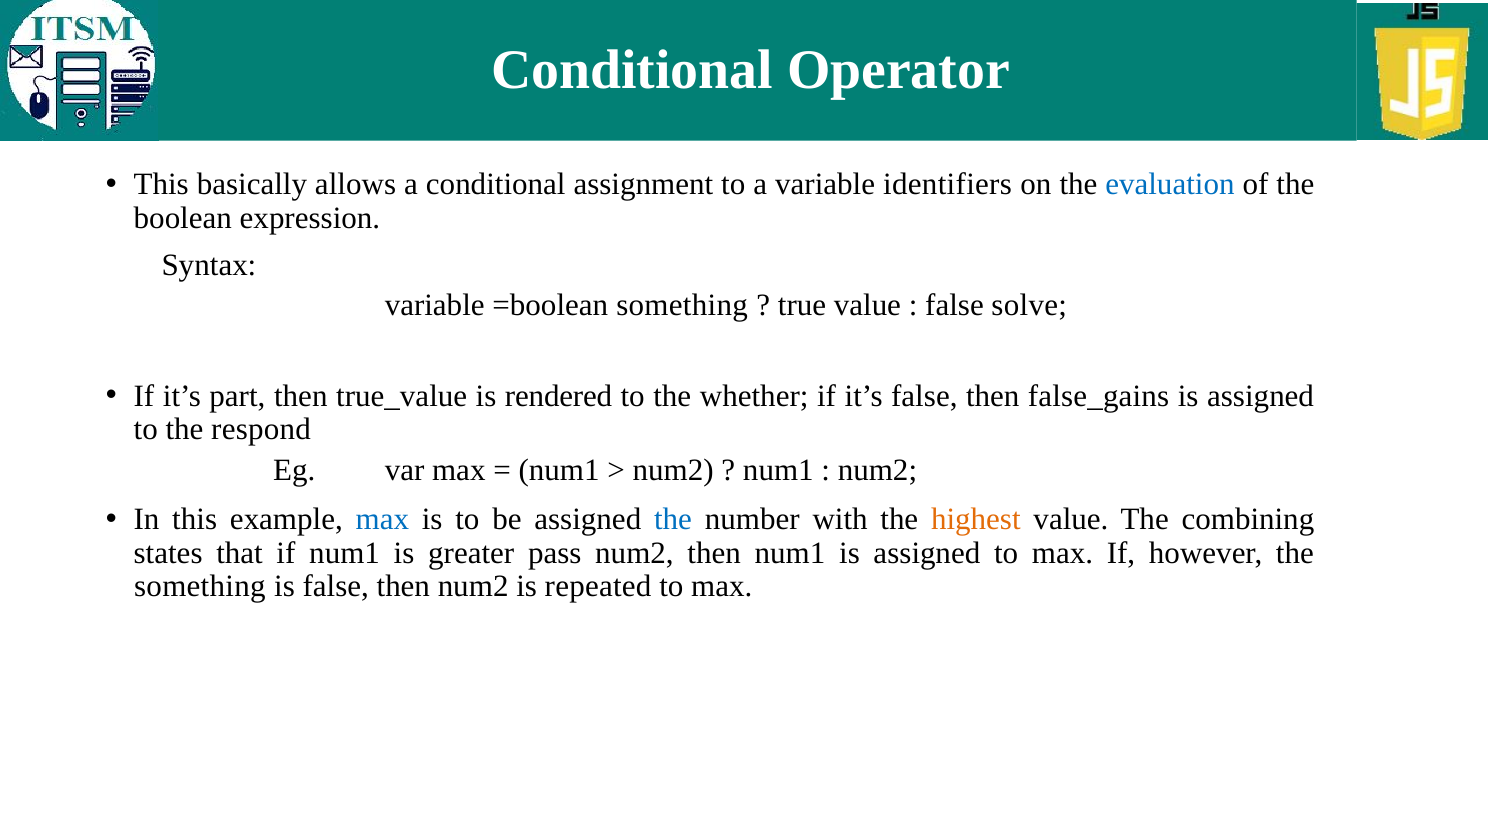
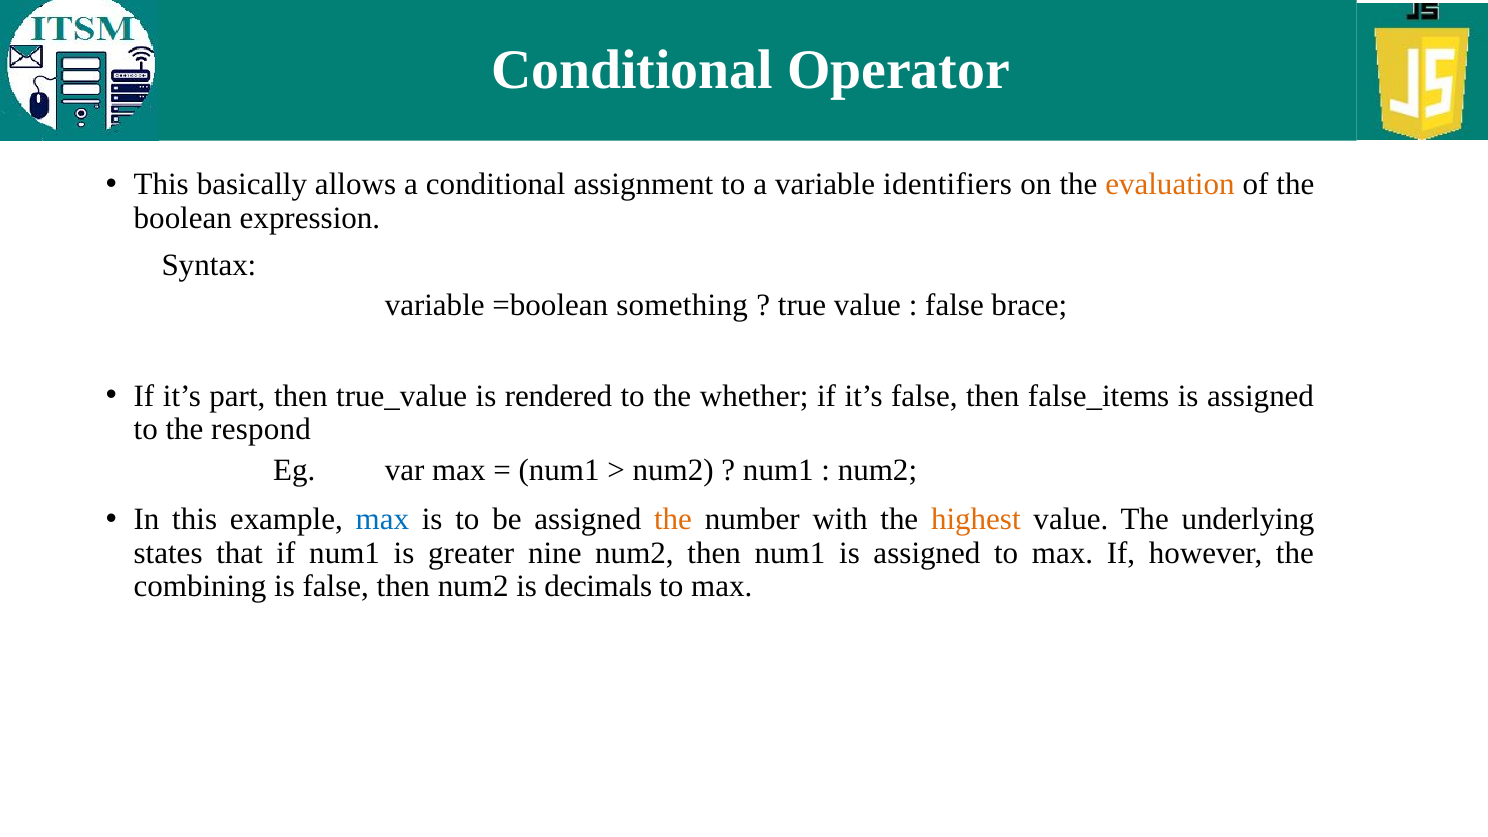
evaluation colour: blue -> orange
solve: solve -> brace
false_gains: false_gains -> false_items
the at (673, 520) colour: blue -> orange
combining: combining -> underlying
pass: pass -> nine
something at (200, 587): something -> combining
repeated: repeated -> decimals
